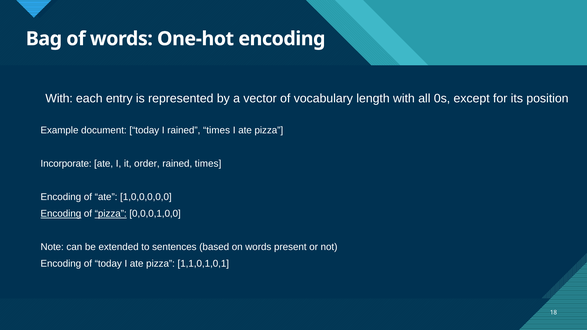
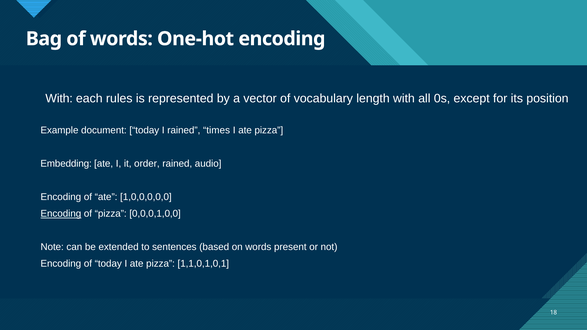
entry: entry -> rules
Incorporate: Incorporate -> Embedding
times at (208, 164): times -> audio
pizza at (111, 214) underline: present -> none
